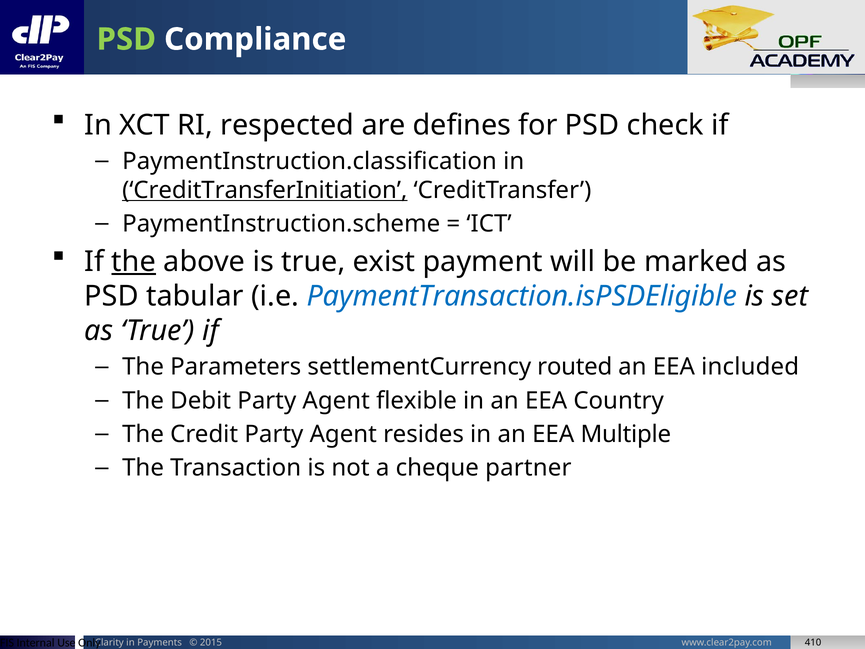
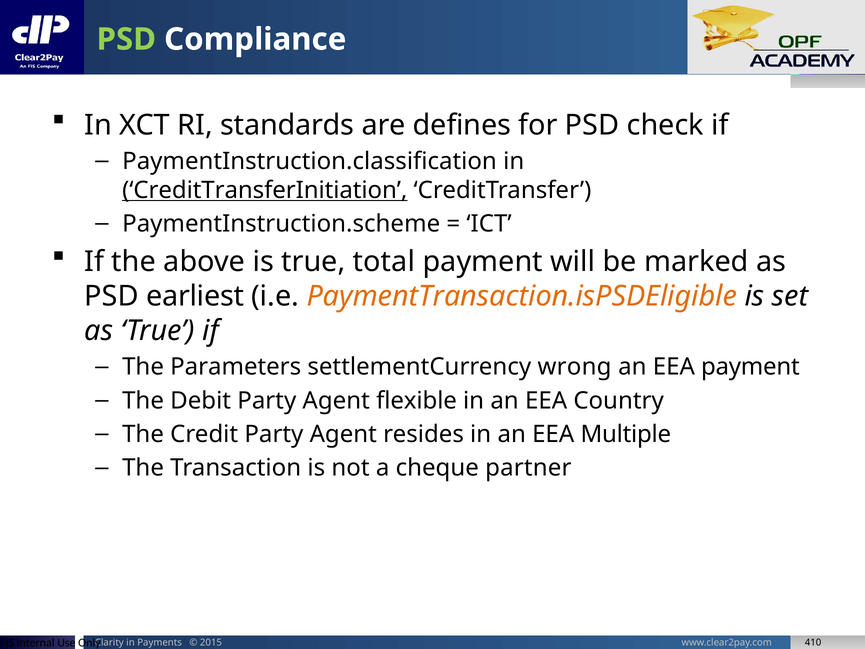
respected: respected -> standards
the at (134, 262) underline: present -> none
exist: exist -> total
tabular: tabular -> earliest
PaymentTransaction.isPSDEligible colour: blue -> orange
routed: routed -> wrong
EEA included: included -> payment
